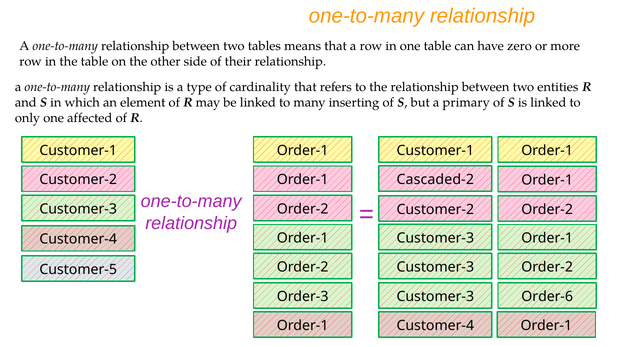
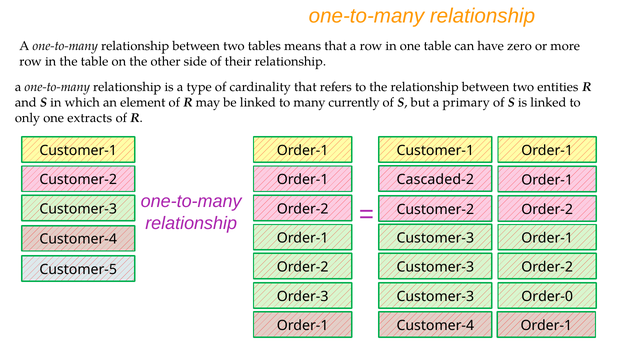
inserting: inserting -> currently
affected: affected -> extracts
Order-6: Order-6 -> Order-0
